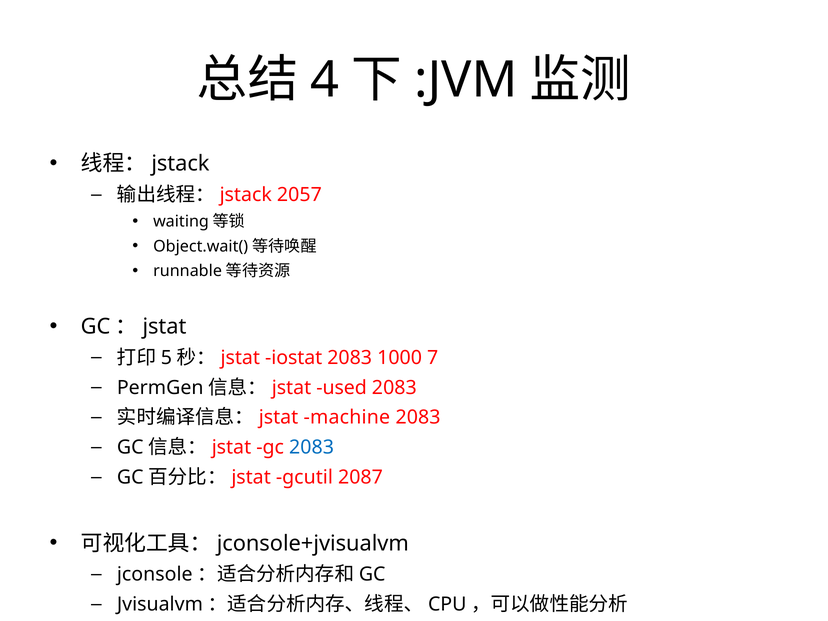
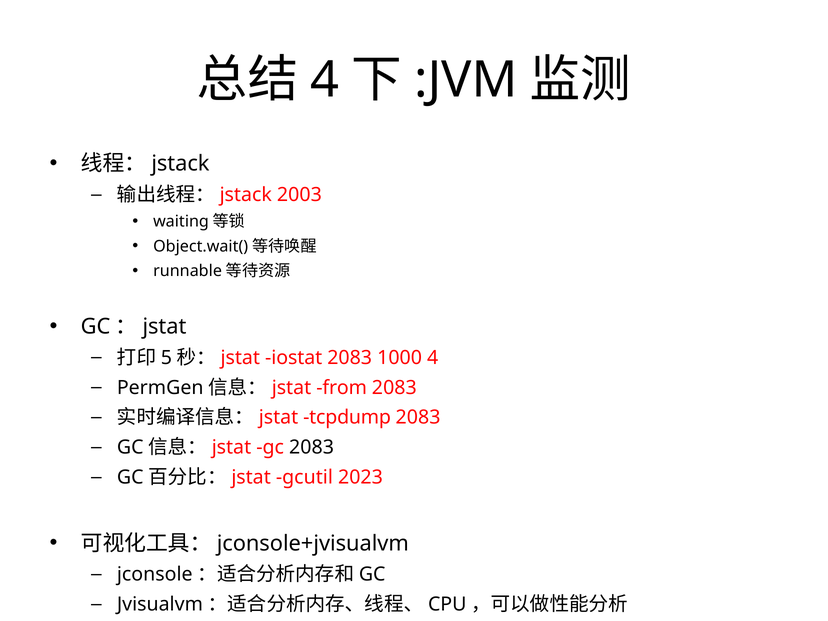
2057: 2057 -> 2003
1000 7: 7 -> 4
used: used -> from
machine: machine -> tcpdump
2083 at (312, 447) colour: blue -> black
2087: 2087 -> 2023
